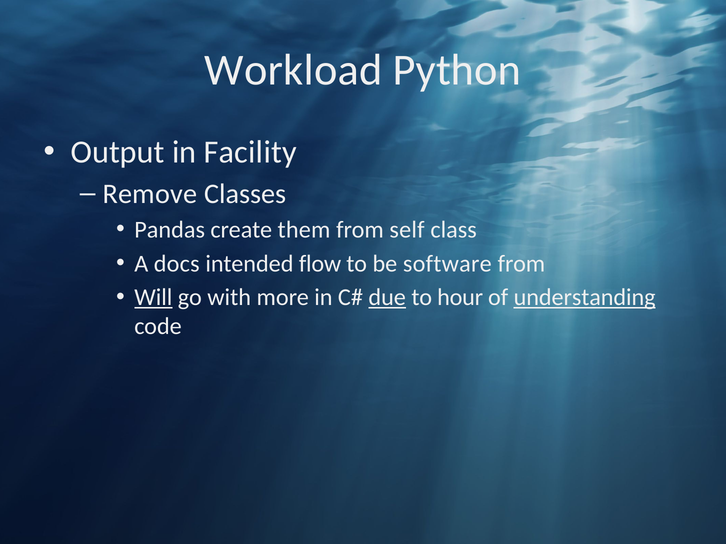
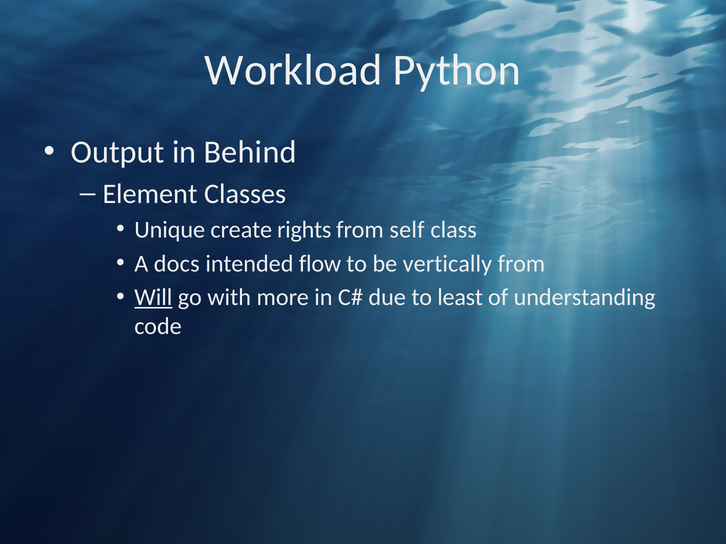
Facility: Facility -> Behind
Remove: Remove -> Element
Pandas: Pandas -> Unique
them: them -> rights
software: software -> vertically
due underline: present -> none
hour: hour -> least
understanding underline: present -> none
